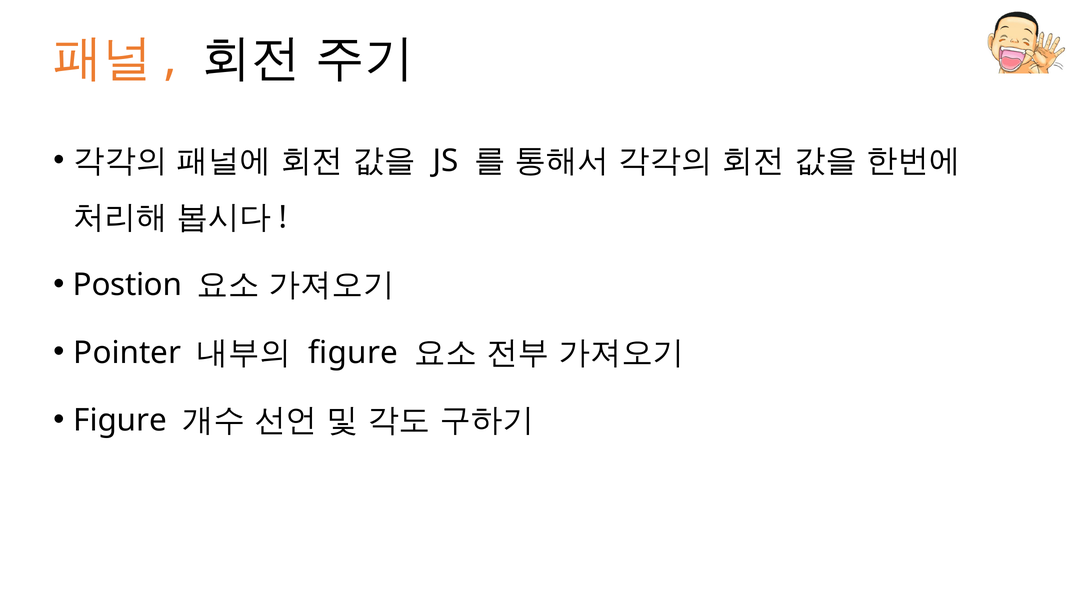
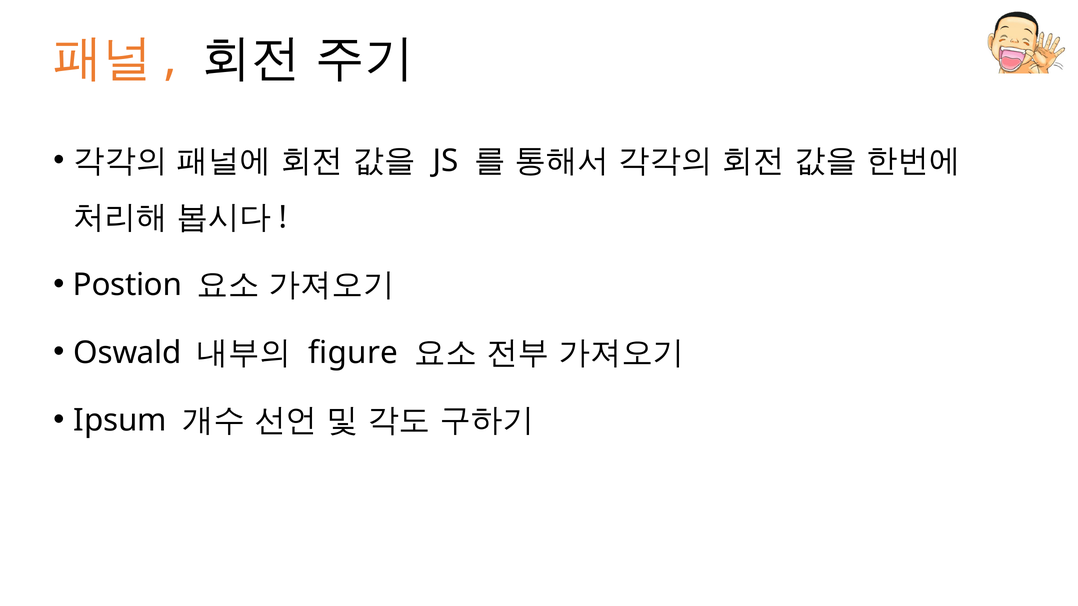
Pointer: Pointer -> Oswald
Figure at (120, 421): Figure -> Ipsum
